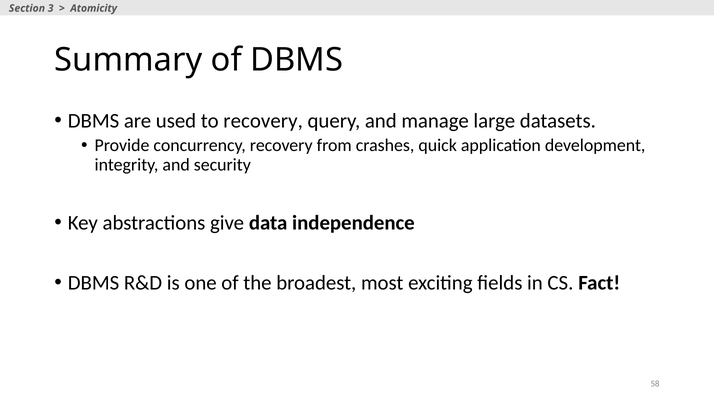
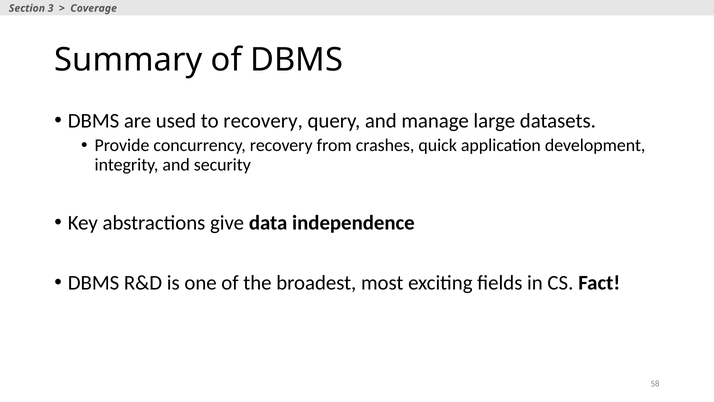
Atomicity: Atomicity -> Coverage
